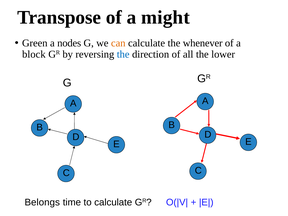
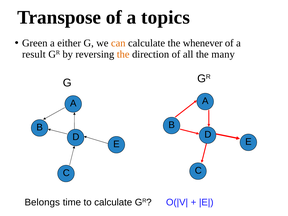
might: might -> topics
nodes: nodes -> either
block: block -> result
the at (123, 54) colour: blue -> orange
lower: lower -> many
